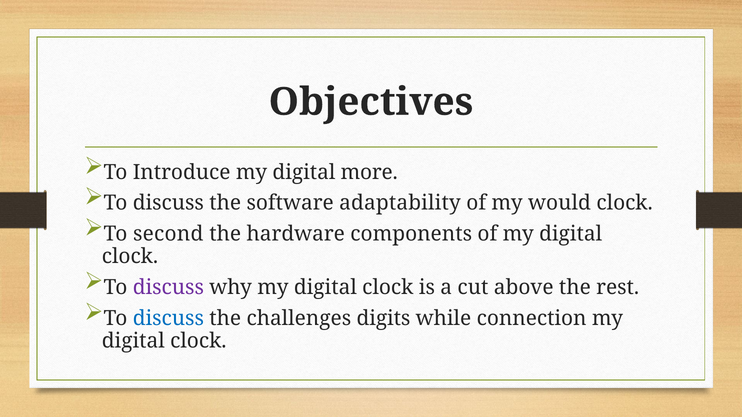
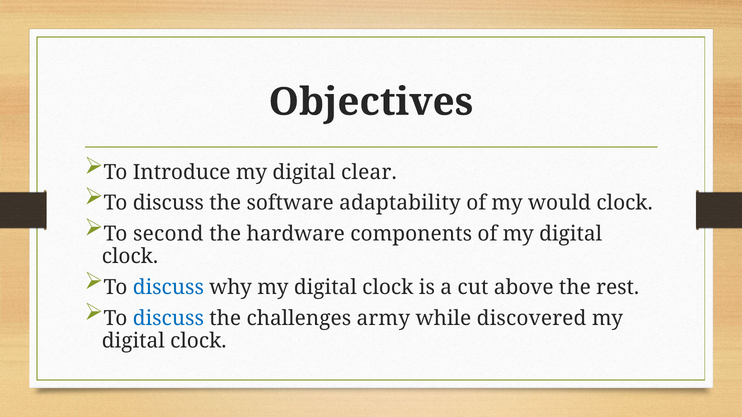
more: more -> clear
discuss at (168, 288) colour: purple -> blue
digits: digits -> army
connection: connection -> discovered
